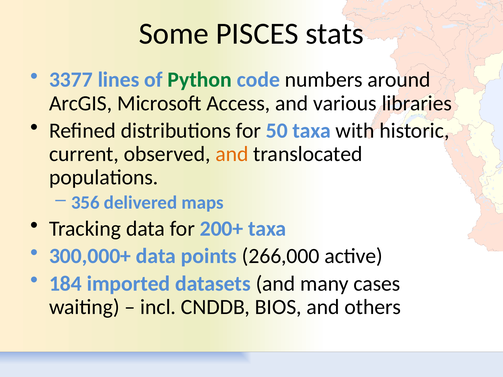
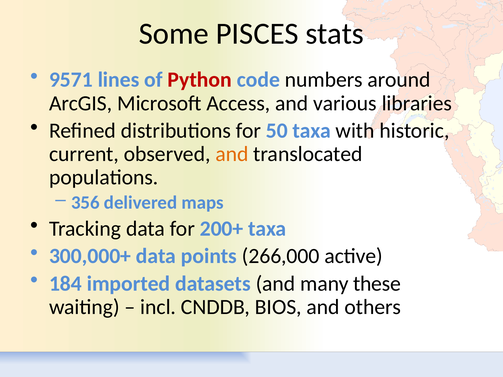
3377: 3377 -> 9571
Python colour: green -> red
cases: cases -> these
